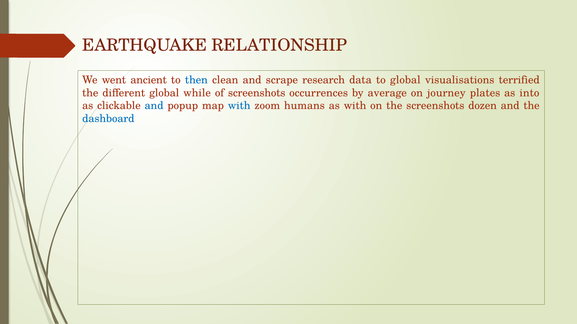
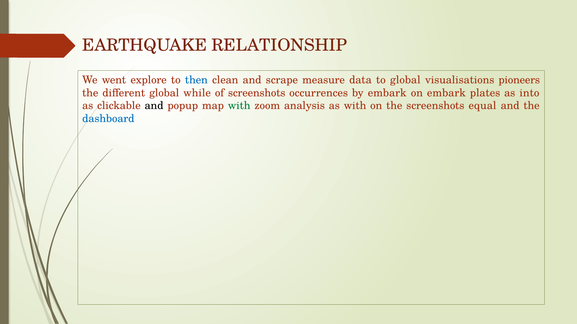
ancient: ancient -> explore
research: research -> measure
terrified: terrified -> pioneers
by average: average -> embark
on journey: journey -> embark
and at (154, 106) colour: blue -> black
with at (239, 106) colour: blue -> green
humans: humans -> analysis
dozen: dozen -> equal
